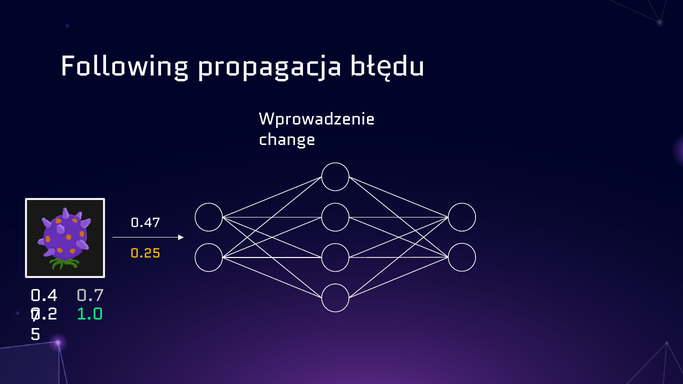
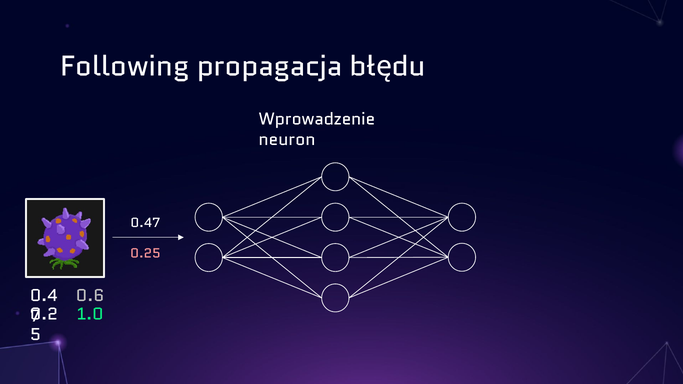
change: change -> neuron
0.25 colour: yellow -> pink
0.7: 0.7 -> 0.6
